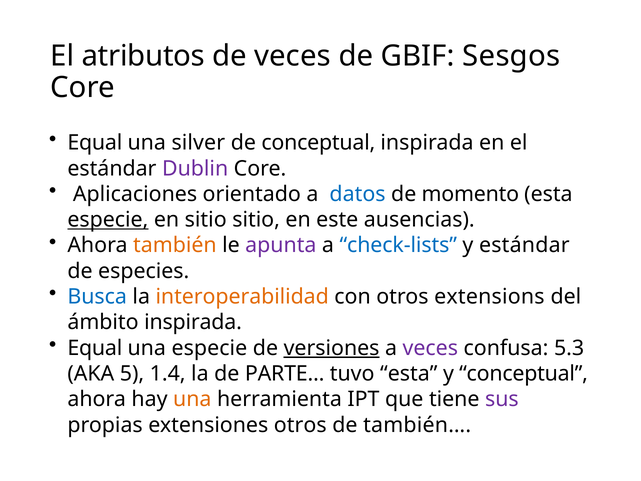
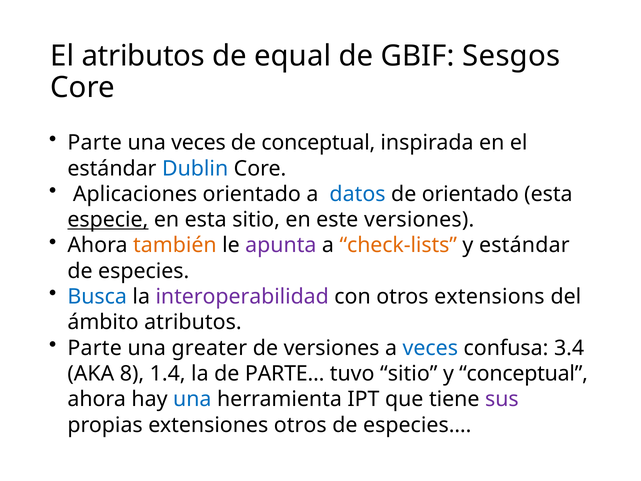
de veces: veces -> equal
Equal at (95, 143): Equal -> Parte
una silver: silver -> veces
Dublin colour: purple -> blue
de momento: momento -> orientado
en sitio: sitio -> esta
este ausencias: ausencias -> versiones
check-lists colour: blue -> orange
interoperabilidad colour: orange -> purple
ámbito inspirada: inspirada -> atributos
Equal at (95, 348): Equal -> Parte
una especie: especie -> greater
versiones at (332, 348) underline: present -> none
veces at (430, 348) colour: purple -> blue
5.3: 5.3 -> 3.4
5: 5 -> 8
tuvo esta: esta -> sitio
una at (192, 399) colour: orange -> blue
también…: también… -> especies…
